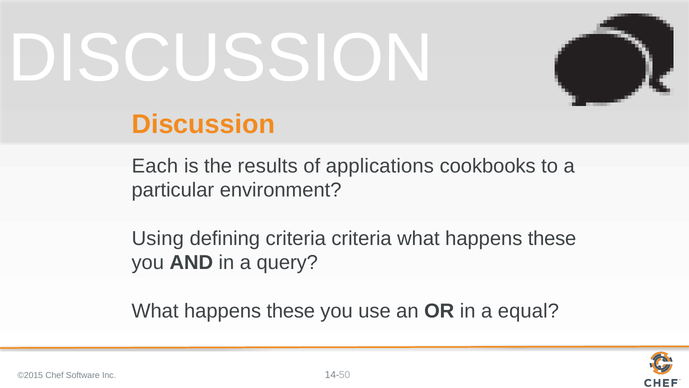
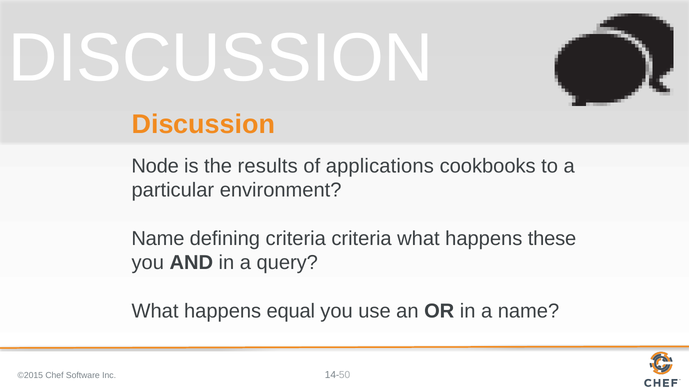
Each: Each -> Node
Using at (158, 238): Using -> Name
these at (291, 311): these -> equal
a equal: equal -> name
